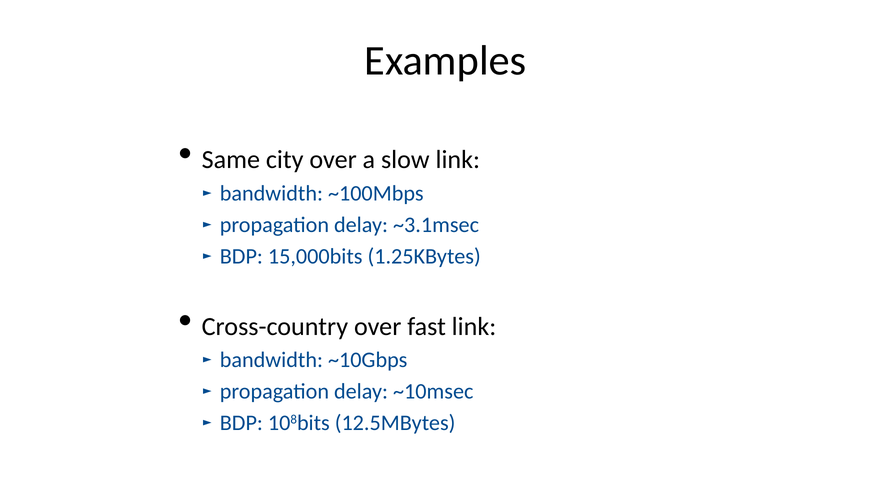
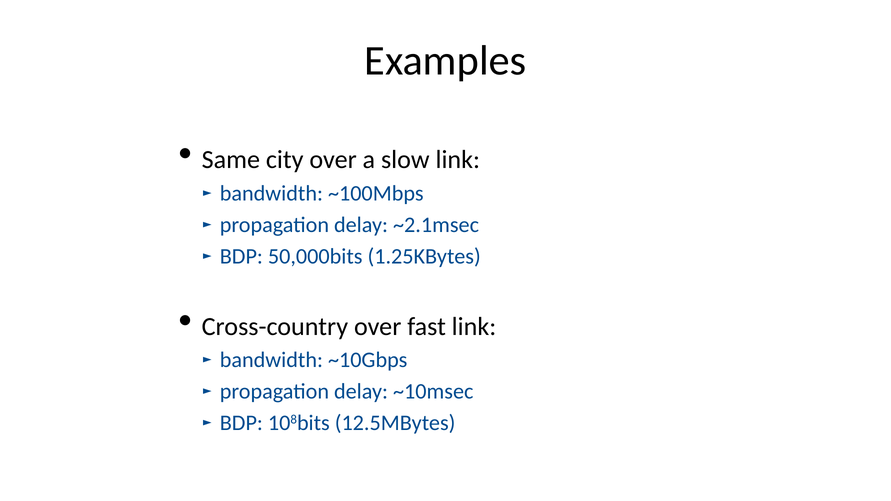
~3.1msec: ~3.1msec -> ~2.1msec
15,000bits: 15,000bits -> 50,000bits
